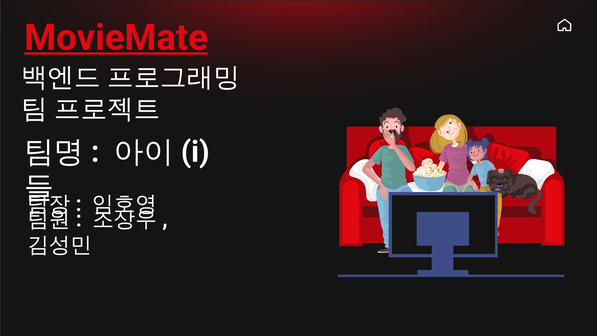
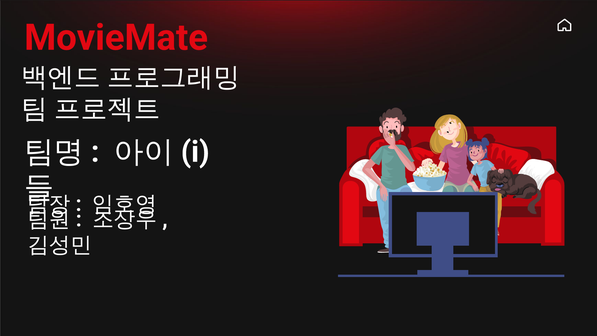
MovieMate underline: present -> none
